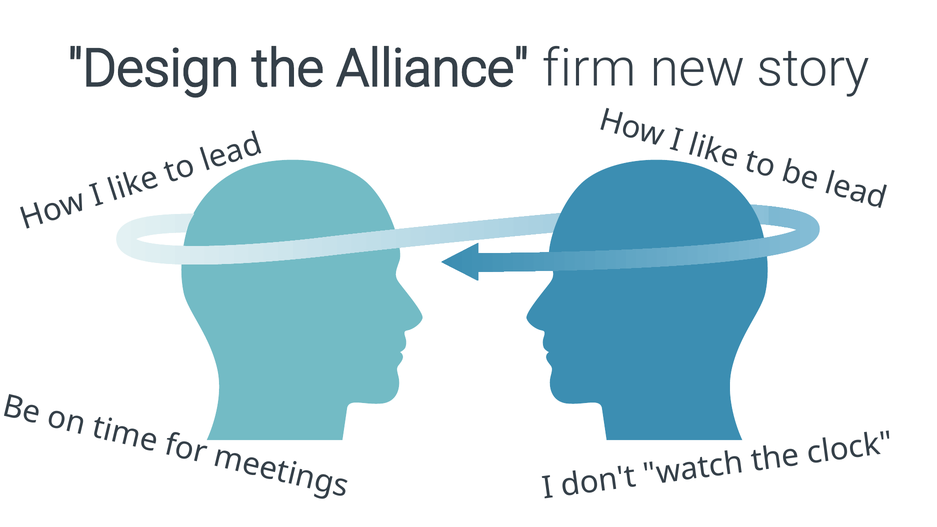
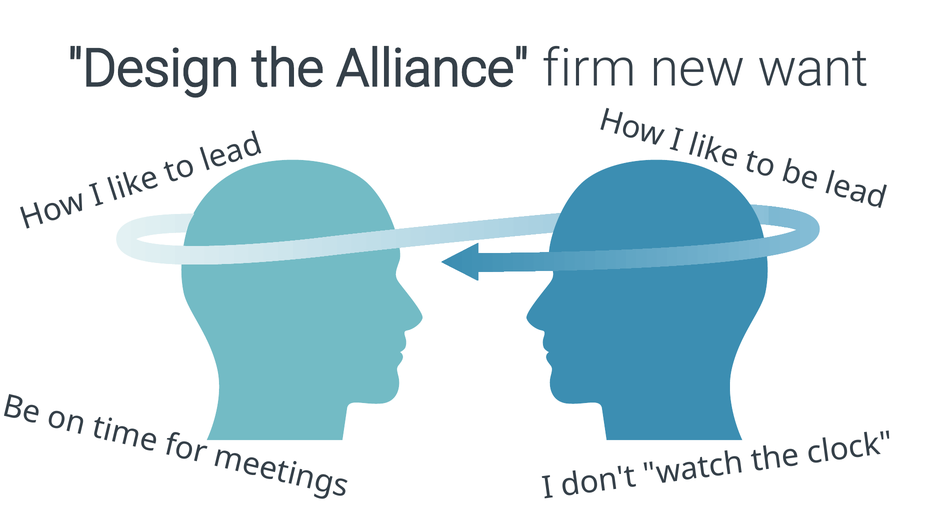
story: story -> want
